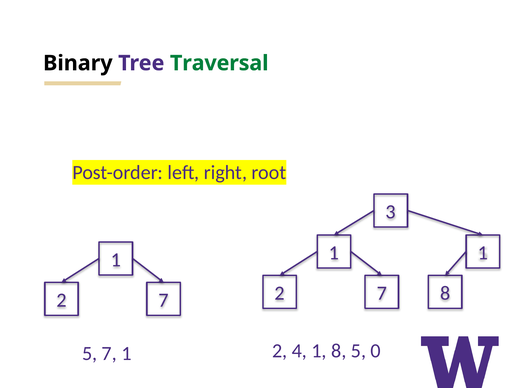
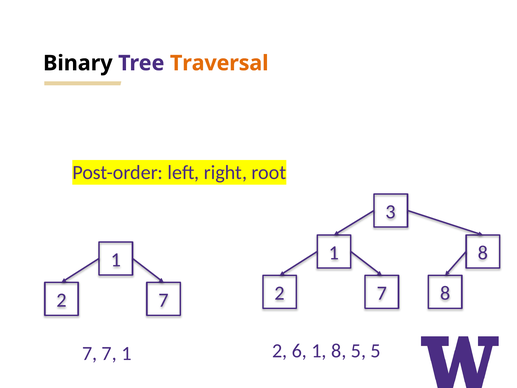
Traversal colour: green -> orange
1 at (483, 253): 1 -> 8
5 at (90, 353): 5 -> 7
4: 4 -> 6
5 0: 0 -> 5
